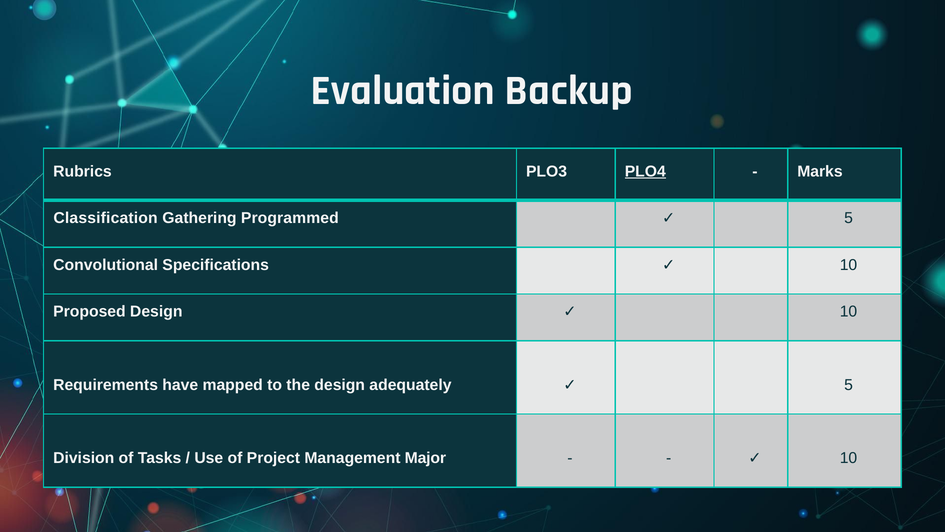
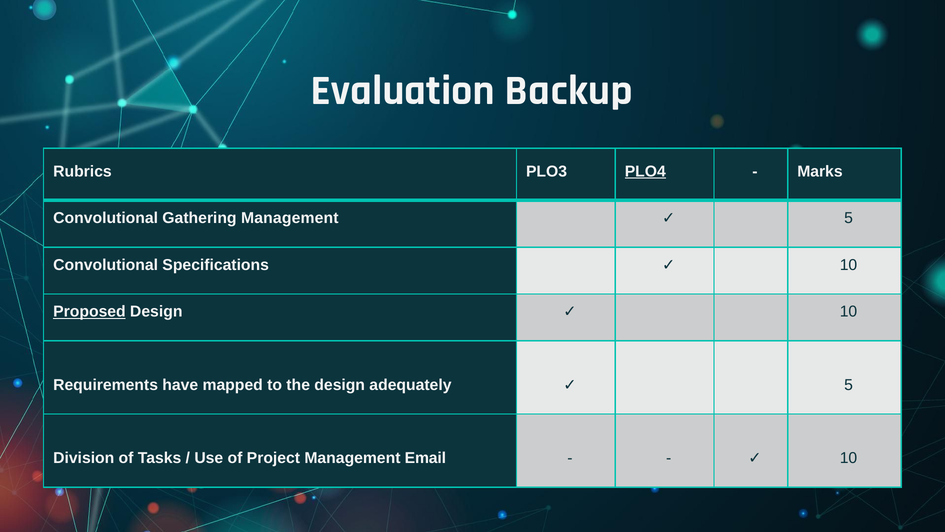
Classification at (106, 218): Classification -> Convolutional
Gathering Programmed: Programmed -> Management
Proposed underline: none -> present
Major: Major -> Email
